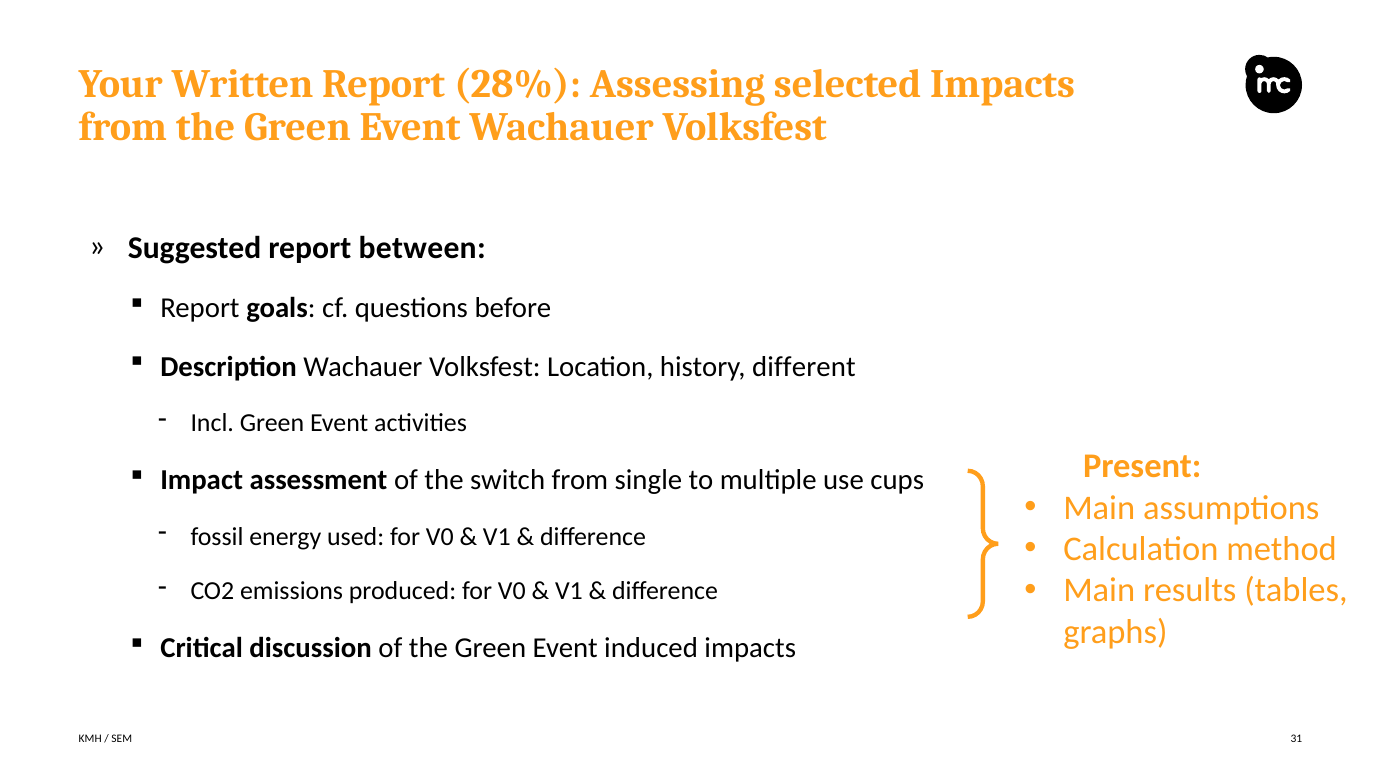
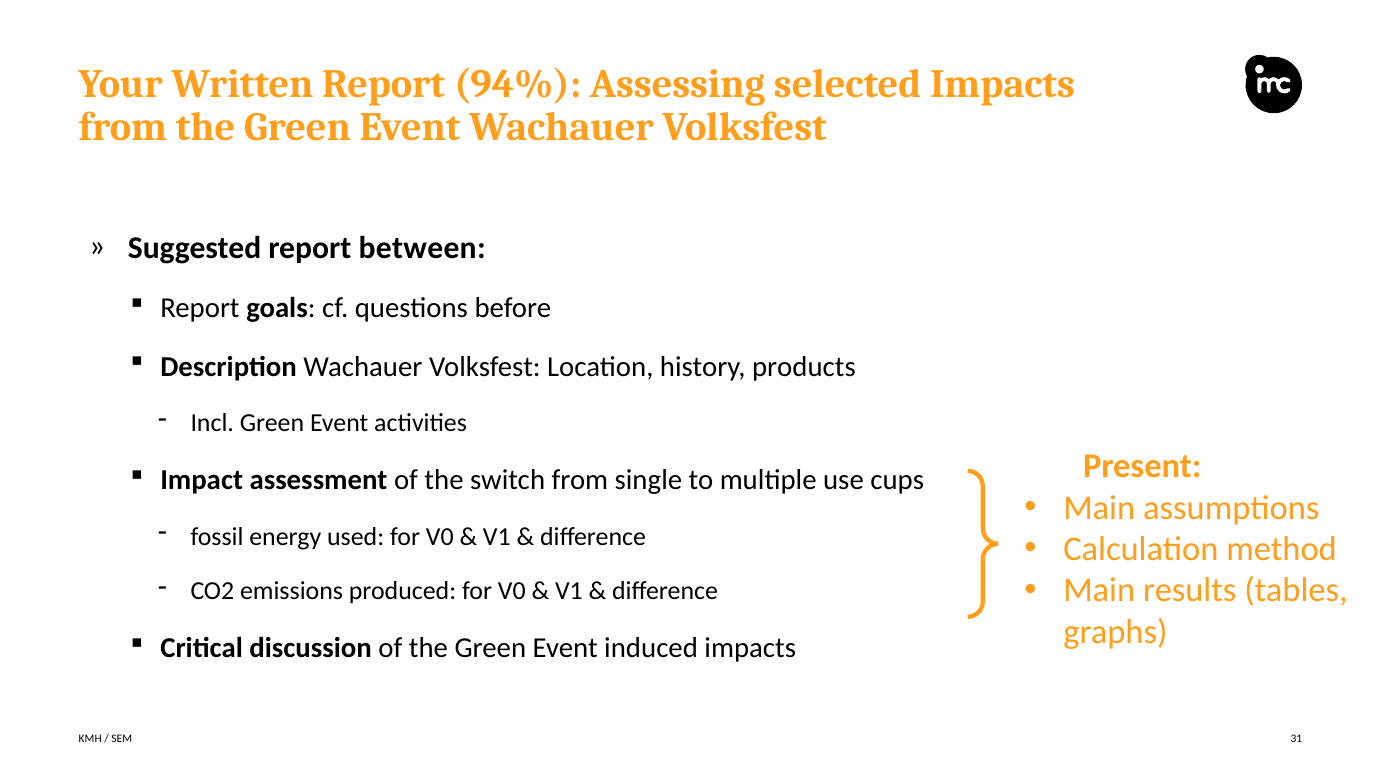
28%: 28% -> 94%
different: different -> products
